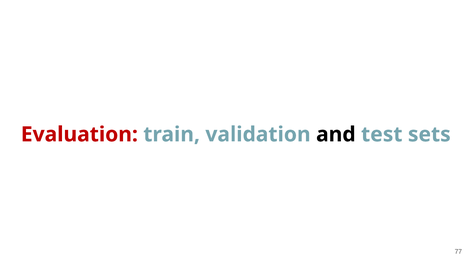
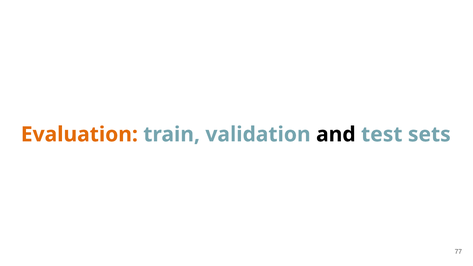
Evaluation colour: red -> orange
